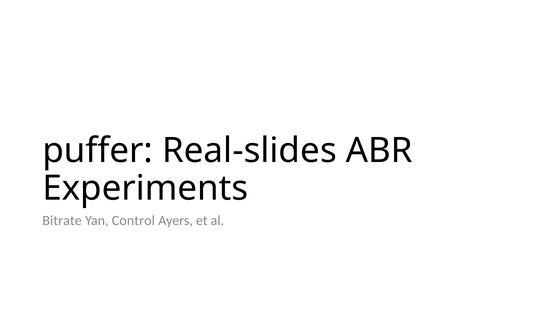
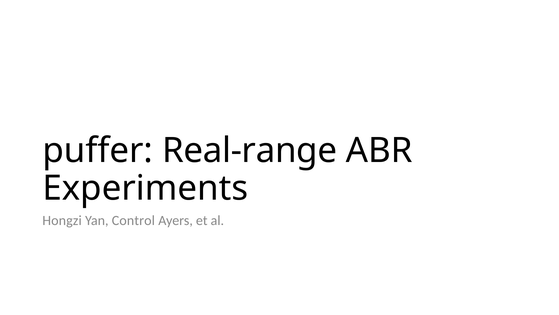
Real-slides: Real-slides -> Real-range
Bitrate: Bitrate -> Hongzi
